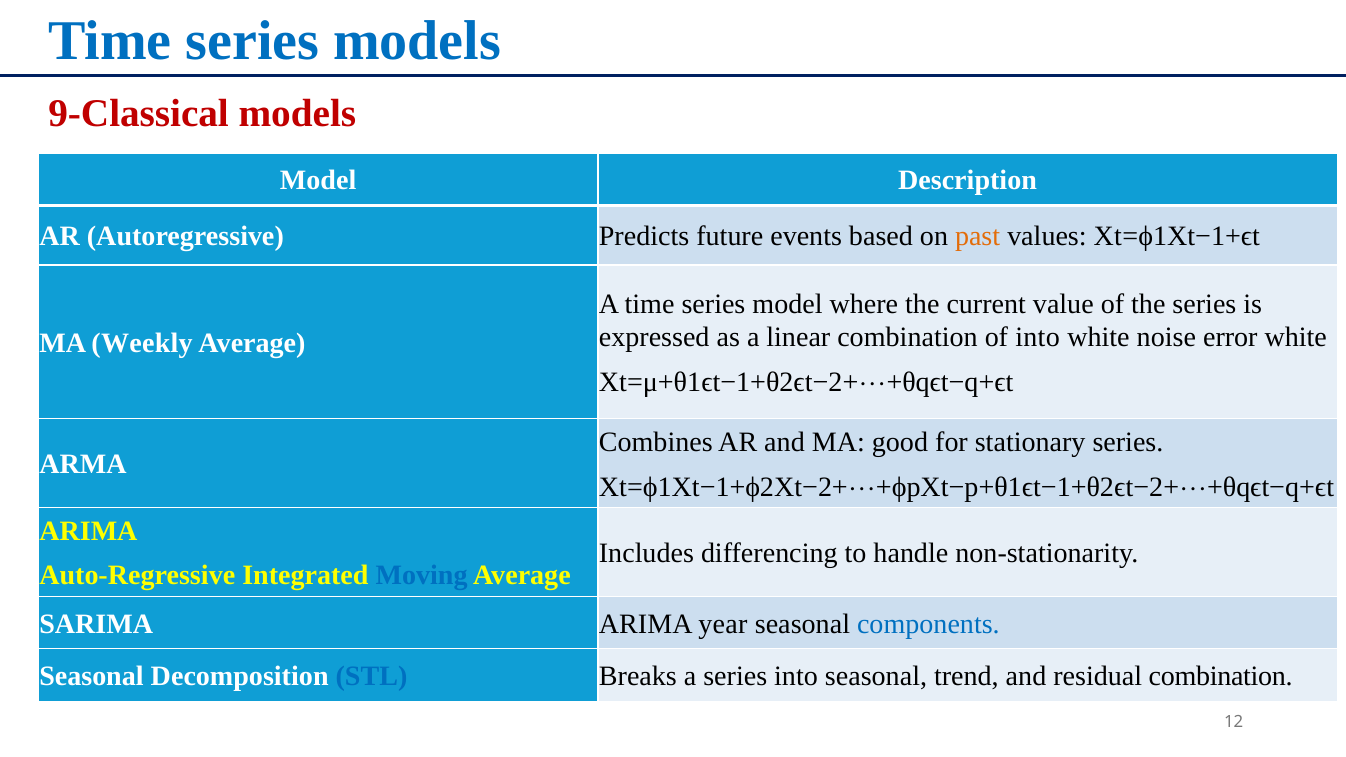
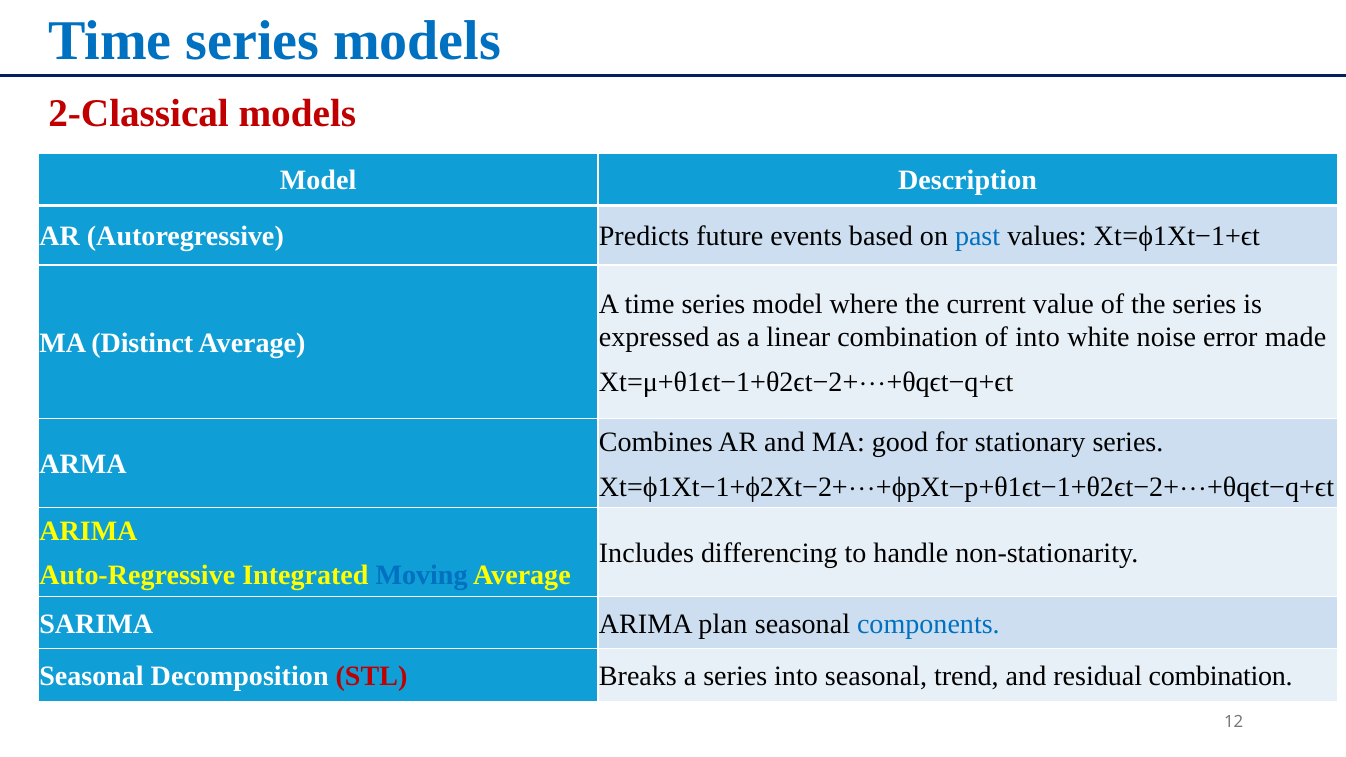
9-Classical: 9-Classical -> 2-Classical
past colour: orange -> blue
error white: white -> made
Weekly: Weekly -> Distinct
year: year -> plan
STL colour: blue -> red
